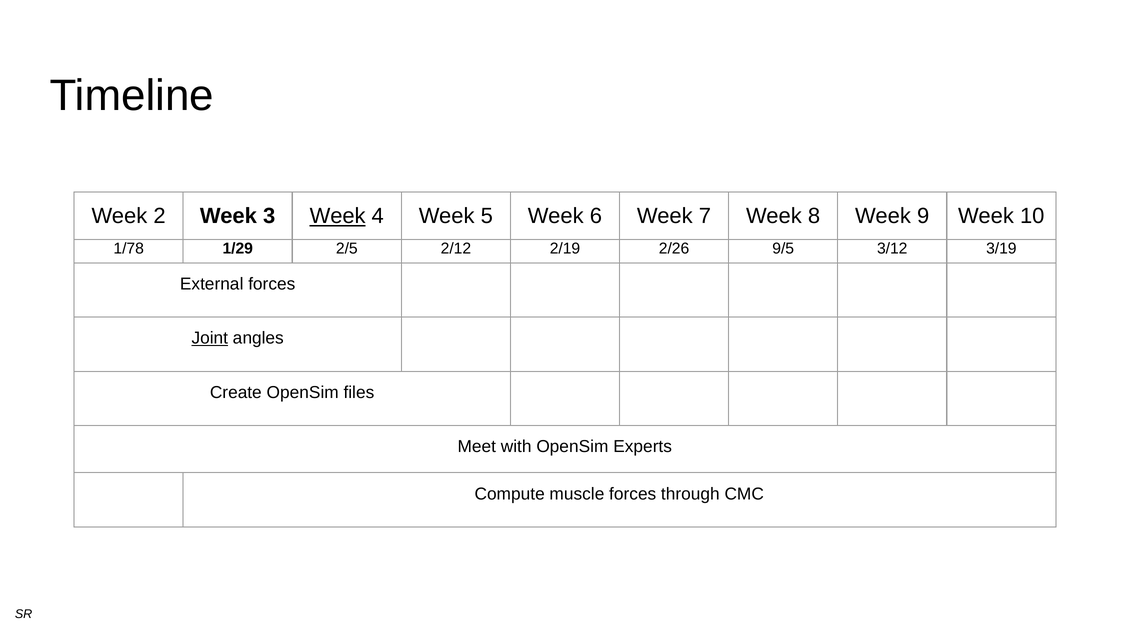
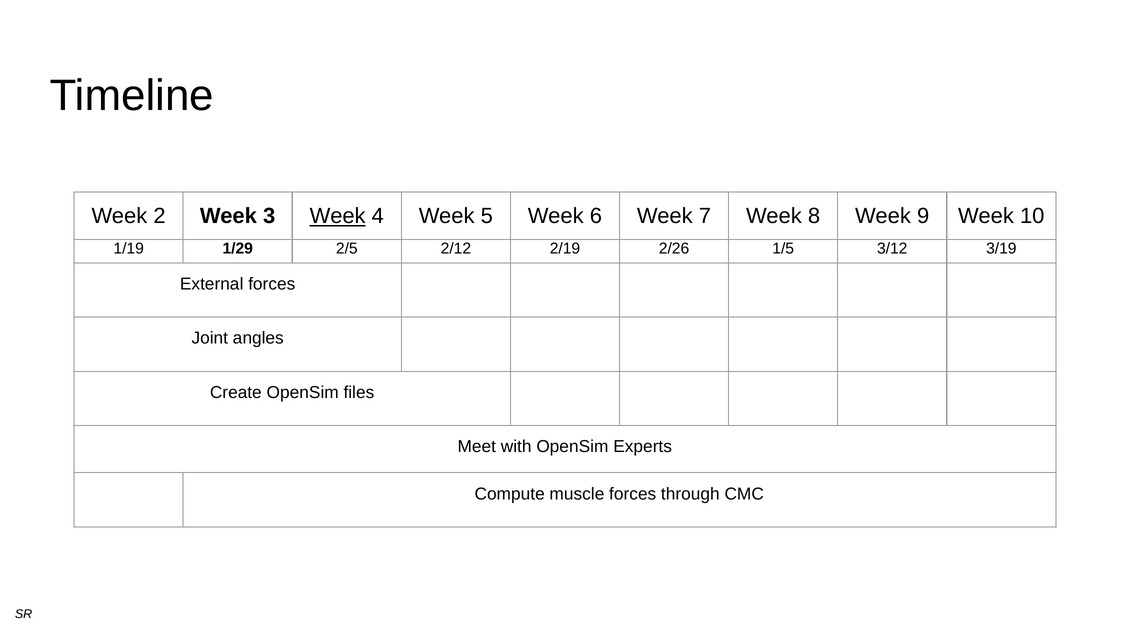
1/78: 1/78 -> 1/19
9/5: 9/5 -> 1/5
Joint underline: present -> none
